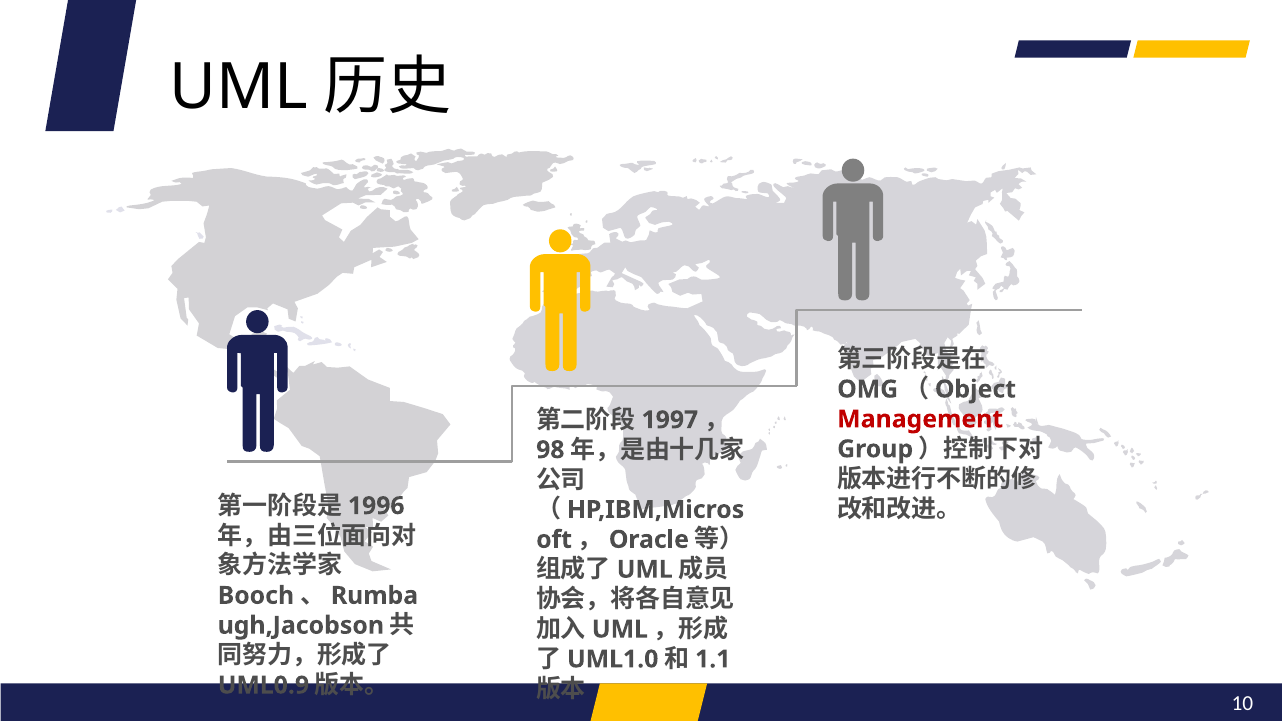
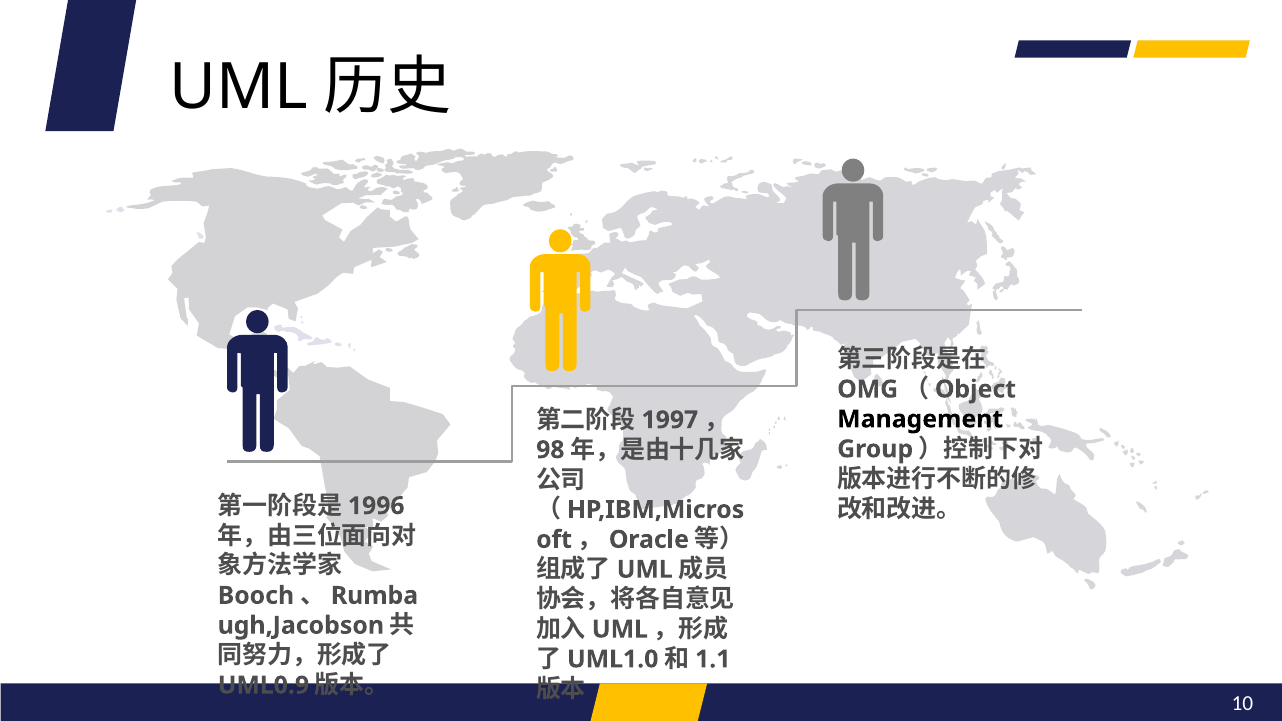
Management colour: red -> black
